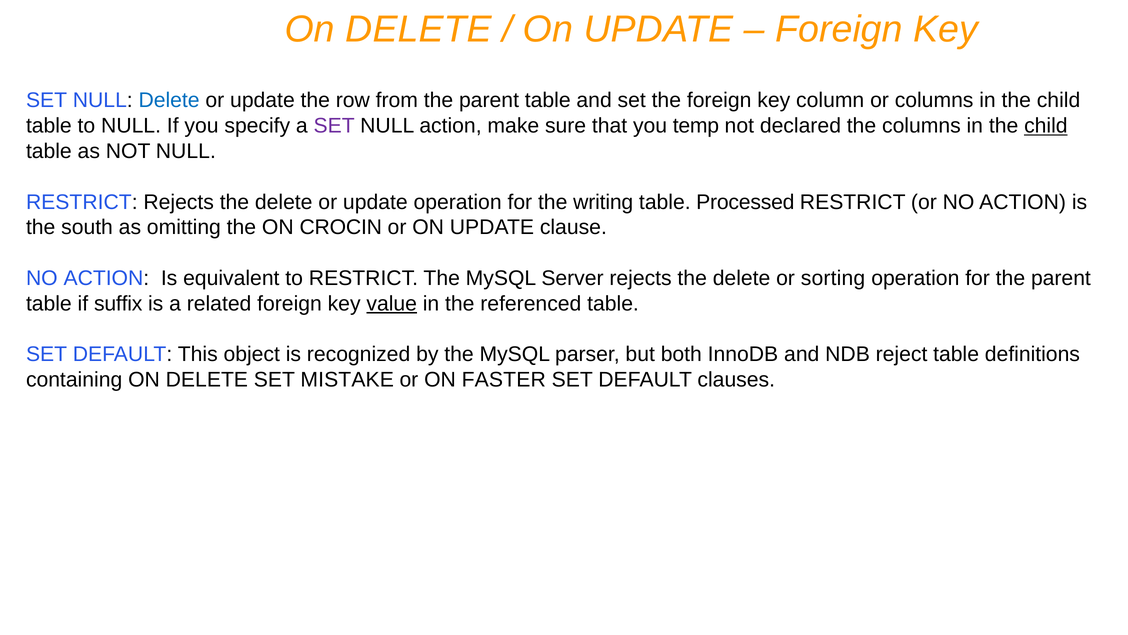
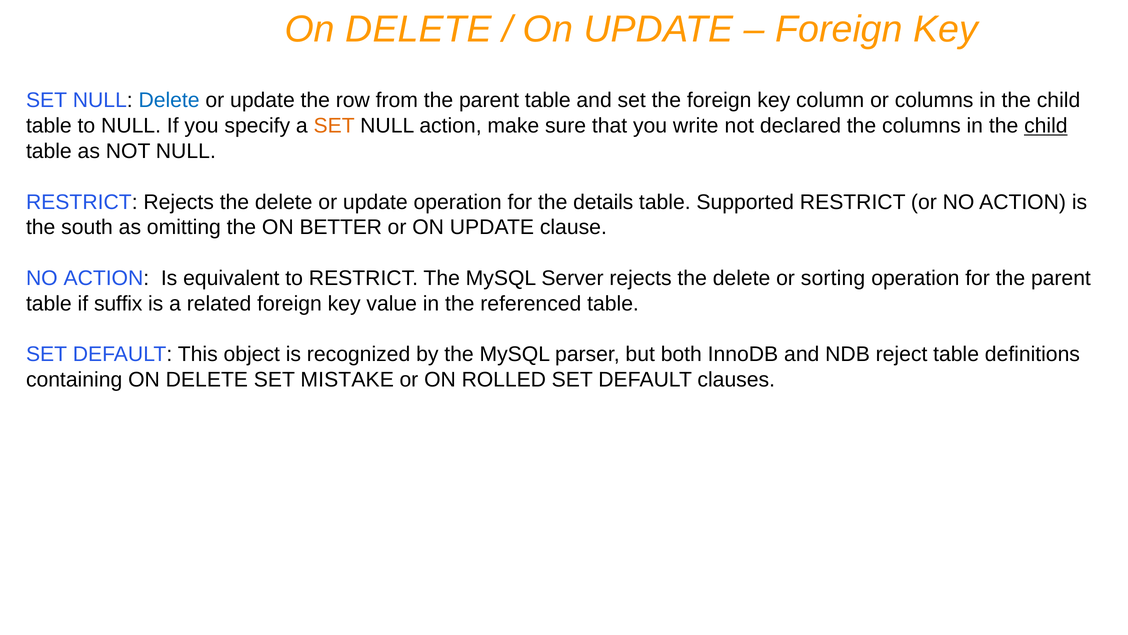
SET at (334, 126) colour: purple -> orange
temp: temp -> write
writing: writing -> details
Processed: Processed -> Supported
CROCIN: CROCIN -> BETTER
value underline: present -> none
FASTER: FASTER -> ROLLED
